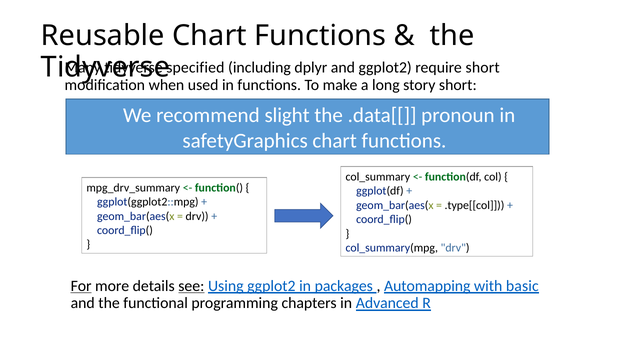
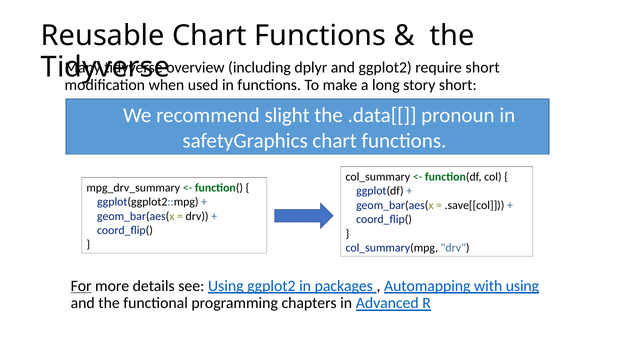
specified: specified -> overview
.type[[col: .type[[col -> .save[[col
see underline: present -> none
with basic: basic -> using
